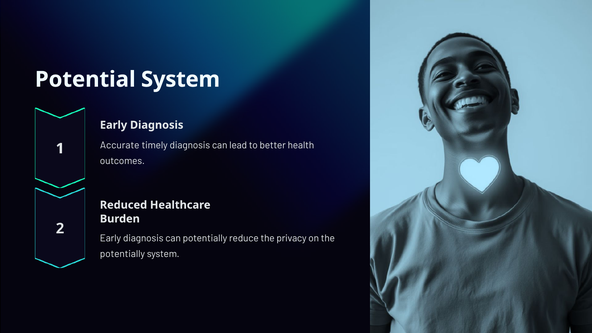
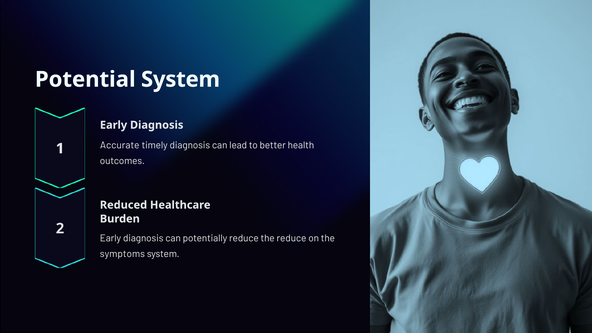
the privacy: privacy -> reduce
potentially at (122, 254): potentially -> symptoms
